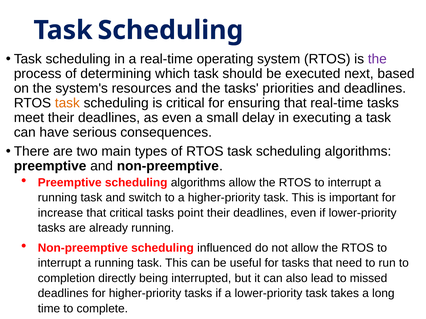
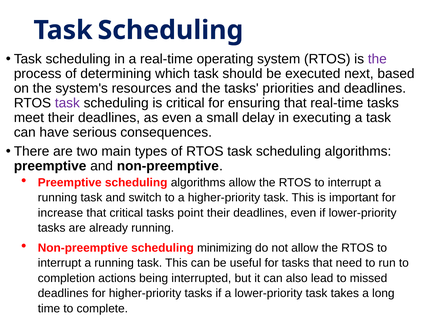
task at (67, 103) colour: orange -> purple
influenced: influenced -> minimizing
directly: directly -> actions
